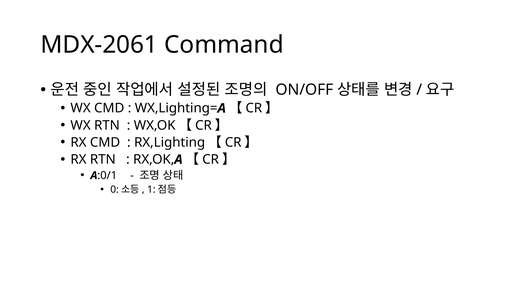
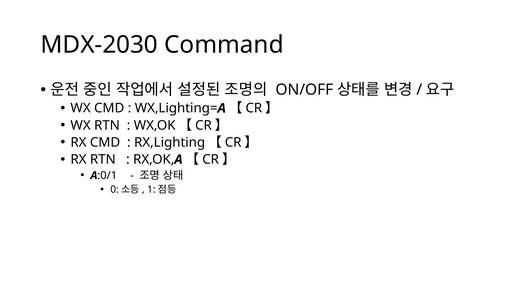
MDX-2061: MDX-2061 -> MDX-2030
